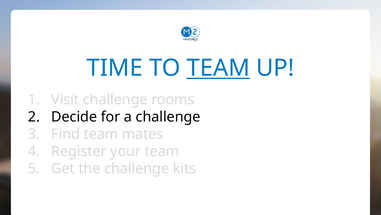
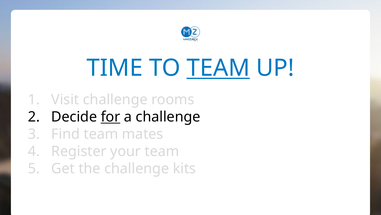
for underline: none -> present
